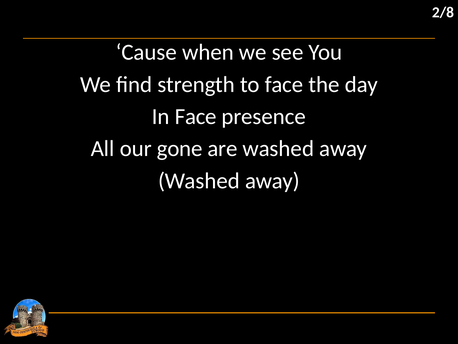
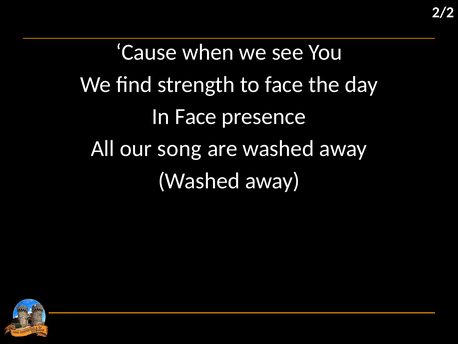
2/8: 2/8 -> 2/2
gone: gone -> song
